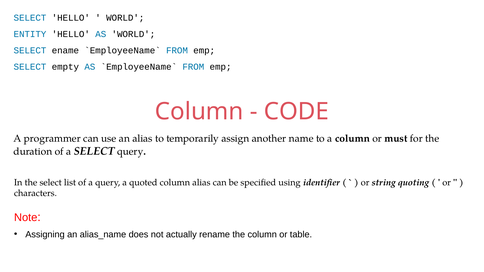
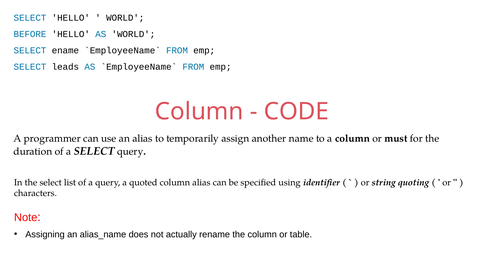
ENTITY: ENTITY -> BEFORE
empty: empty -> leads
